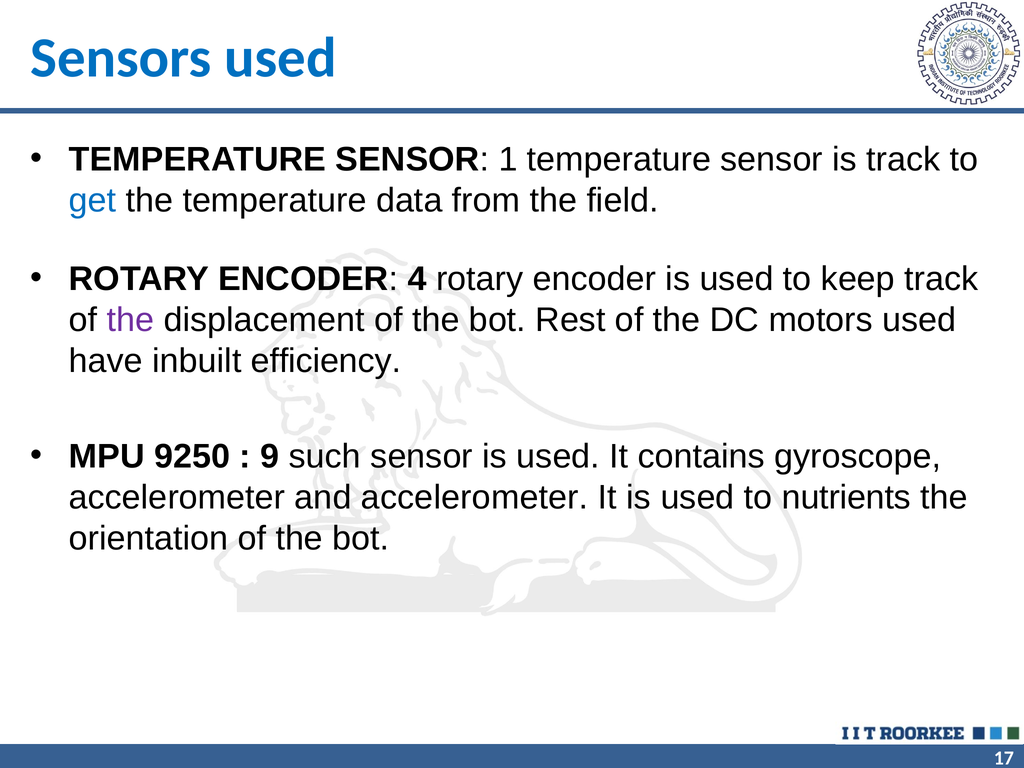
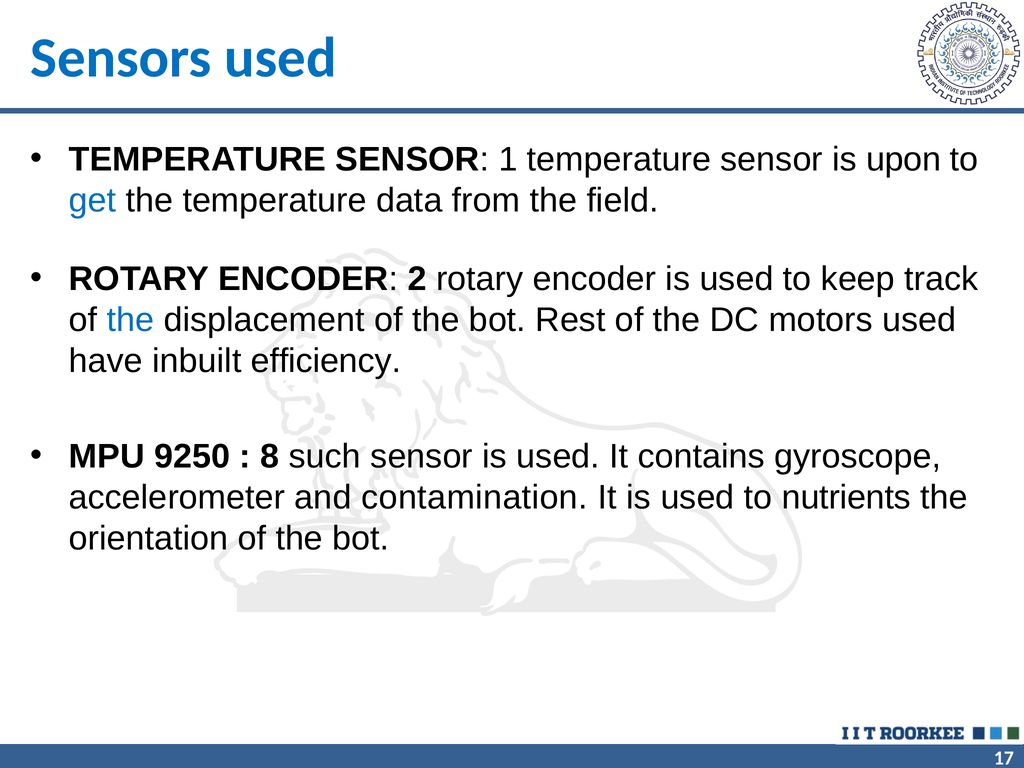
is track: track -> upon
4: 4 -> 2
the at (130, 320) colour: purple -> blue
9: 9 -> 8
and accelerometer: accelerometer -> contamination
